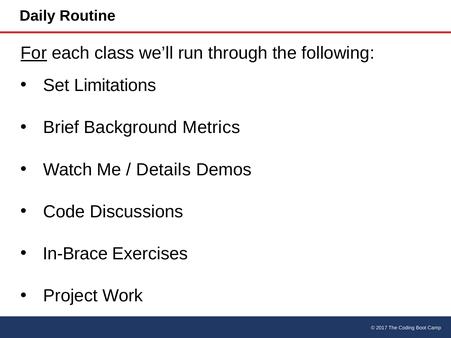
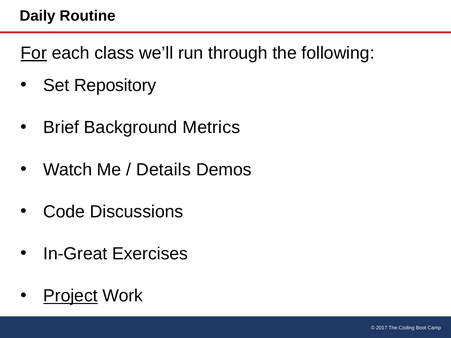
Limitations: Limitations -> Repository
In-Brace: In-Brace -> In-Great
Project underline: none -> present
